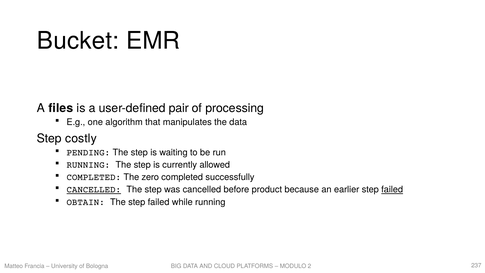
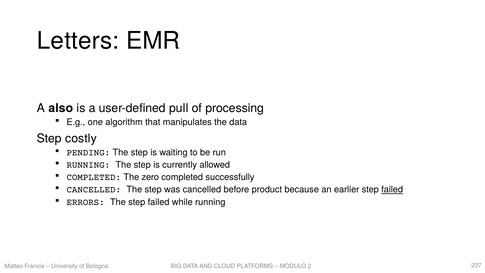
Bucket: Bucket -> Letters
files: files -> also
pair: pair -> pull
CANCELLED at (94, 190) underline: present -> none
OBTAIN: OBTAIN -> ERRORS
